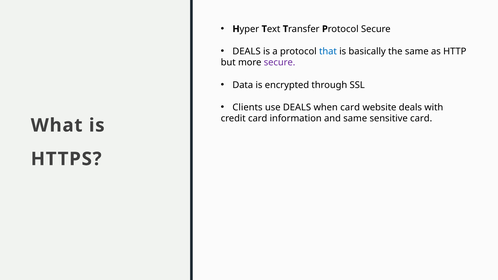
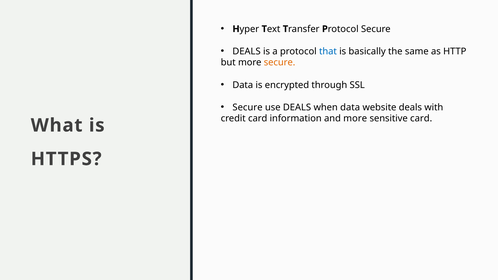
secure at (280, 63) colour: purple -> orange
Clients at (248, 107): Clients -> Secure
when card: card -> data
and same: same -> more
